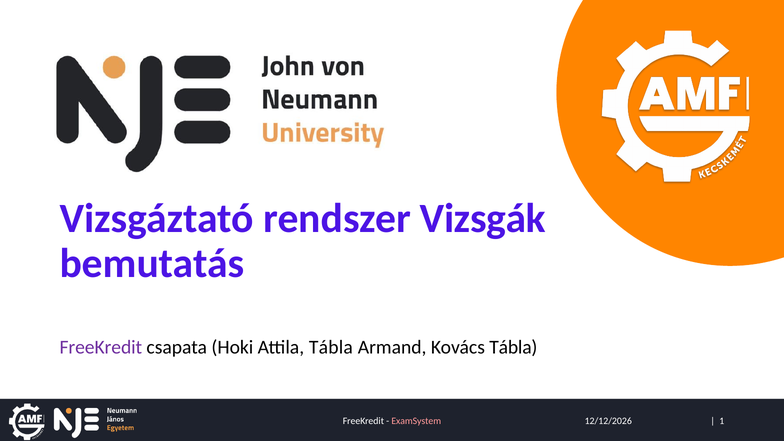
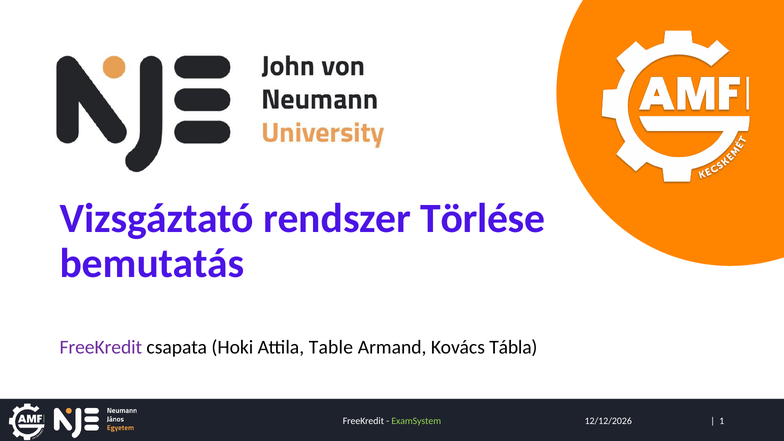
Vizsgák: Vizsgák -> Törlése
Attila Tábla: Tábla -> Table
ExamSystem colour: pink -> light green
